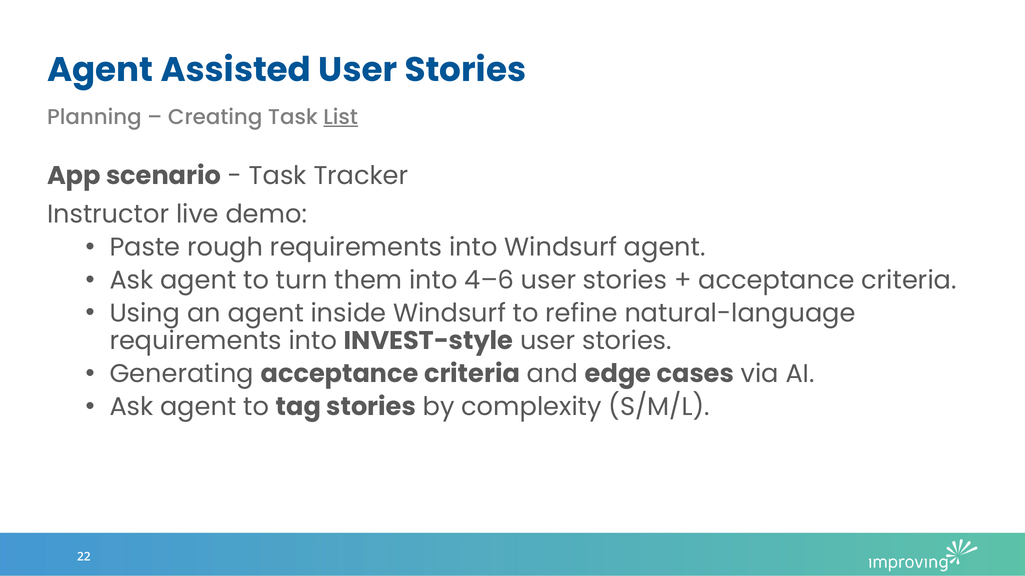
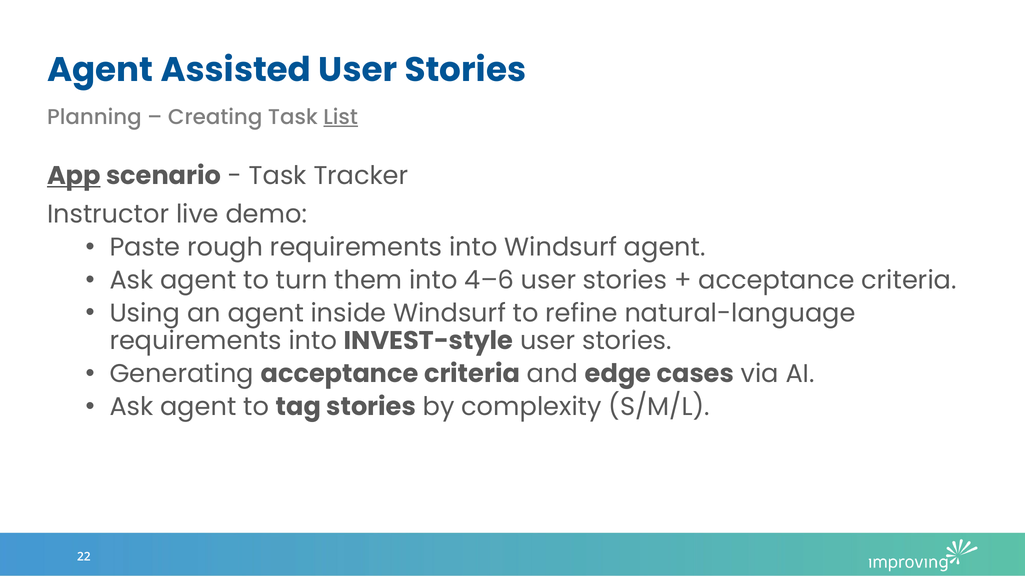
App underline: none -> present
